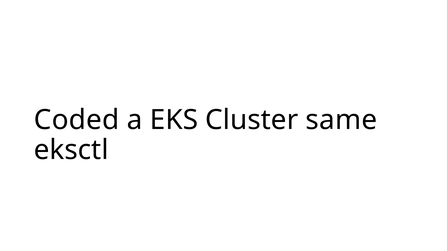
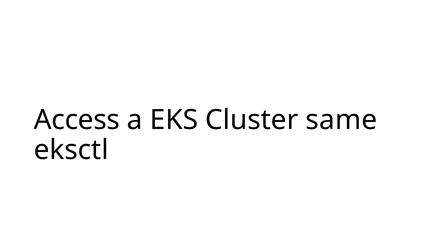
Coded: Coded -> Access
